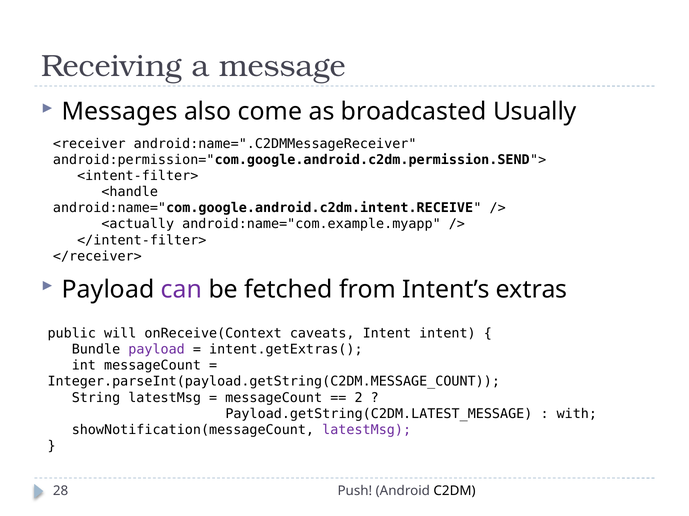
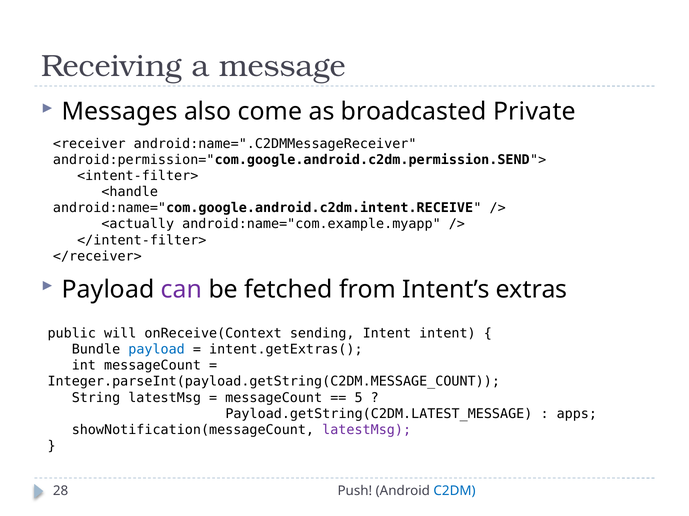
Usually: Usually -> Private
caveats: caveats -> sending
payload at (157, 350) colour: purple -> blue
2: 2 -> 5
with: with -> apps
C2DM colour: black -> blue
